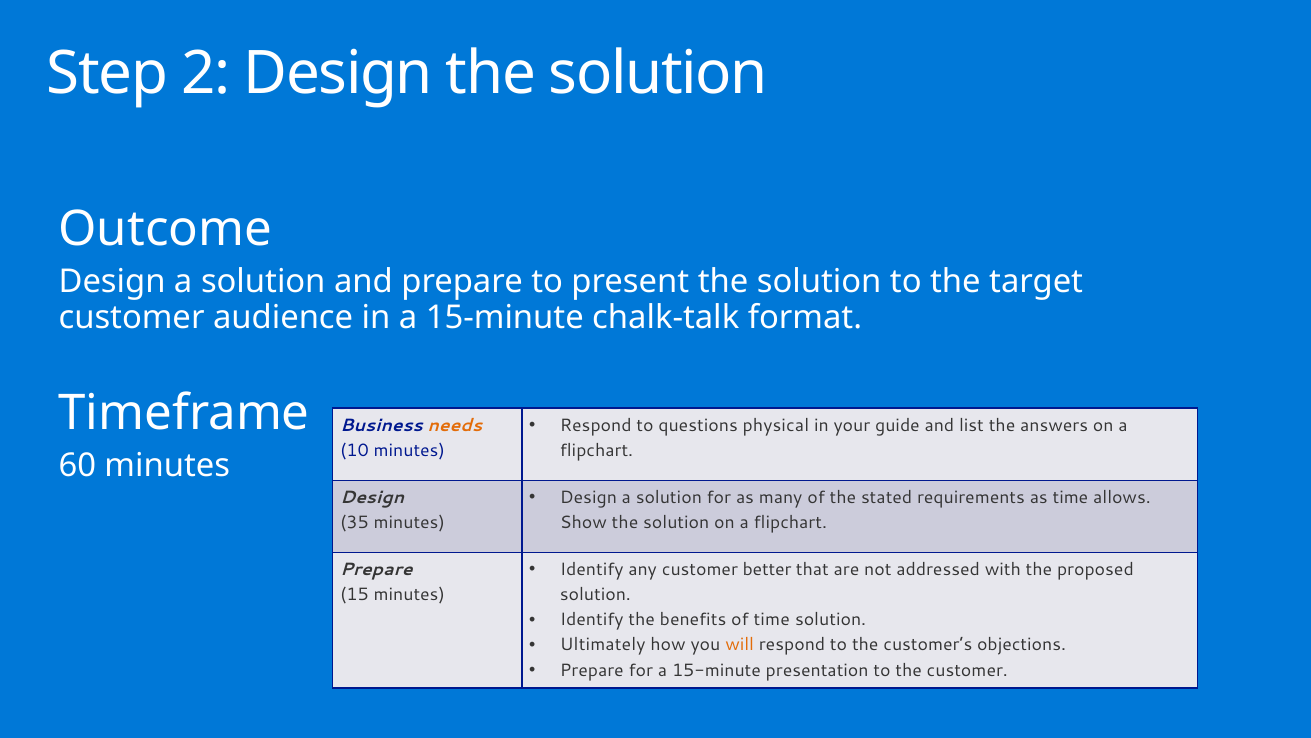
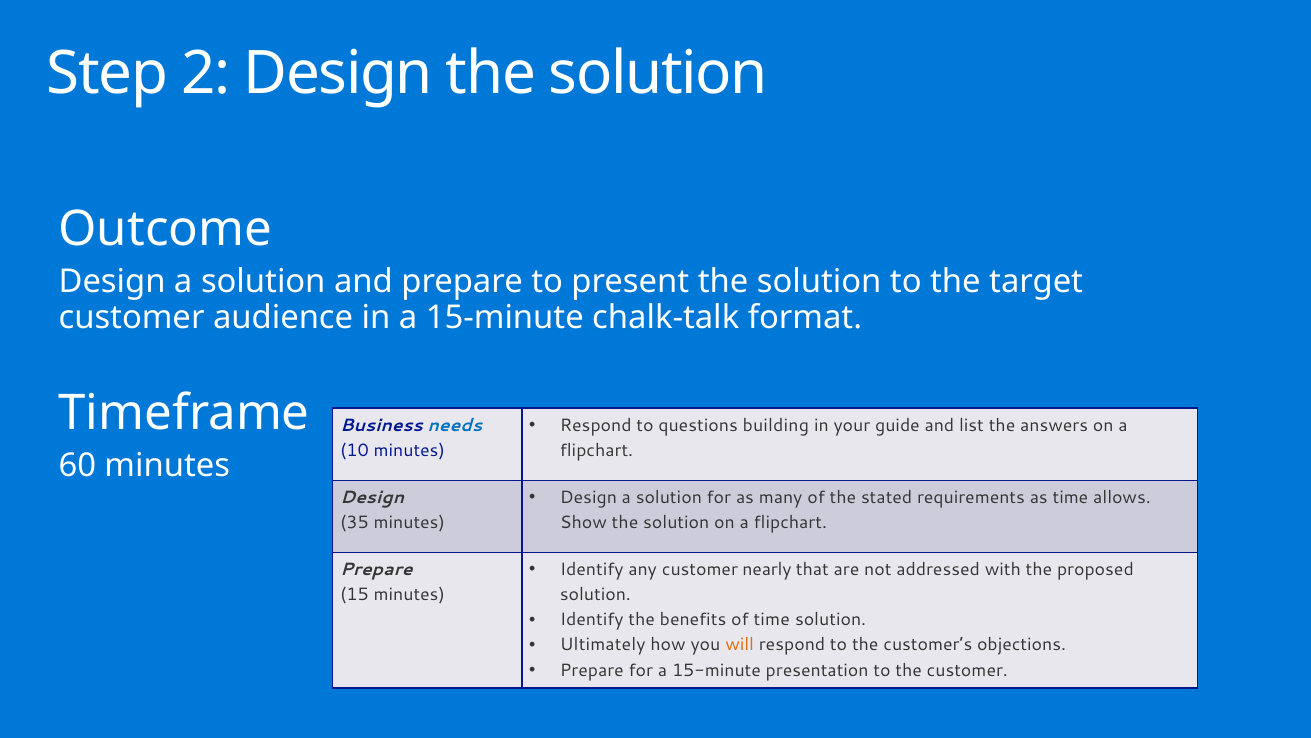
physical: physical -> building
needs colour: orange -> blue
better: better -> nearly
